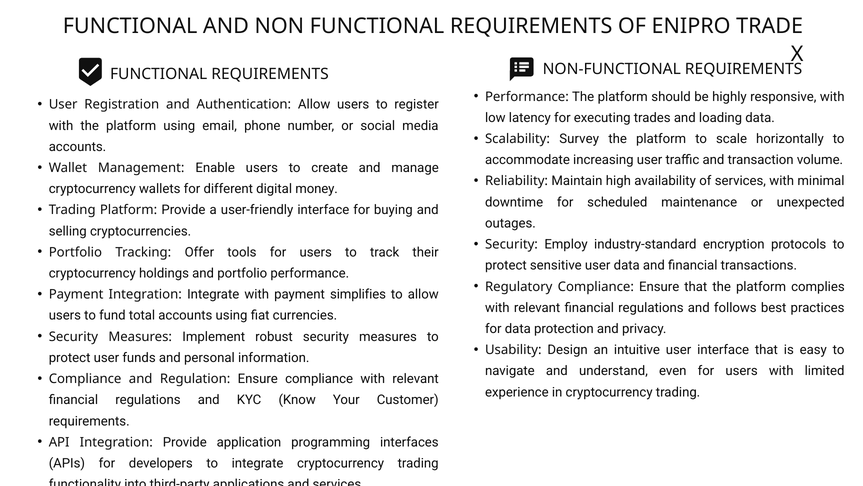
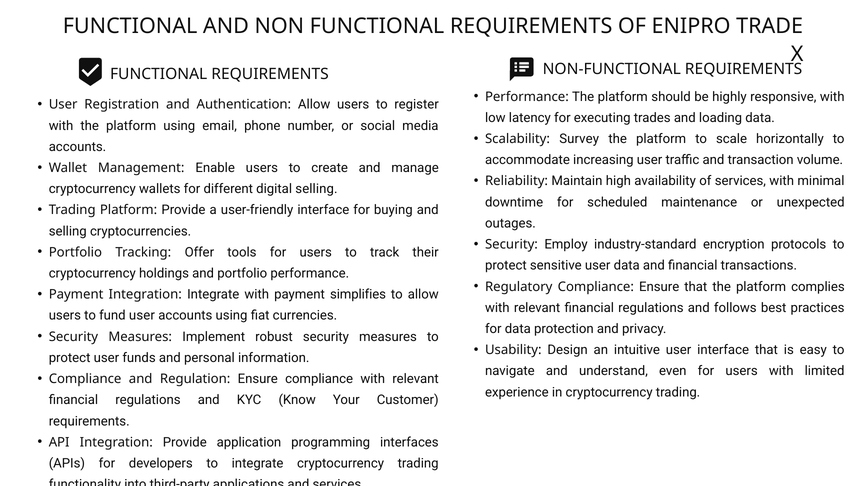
digital money: money -> selling
fund total: total -> user
